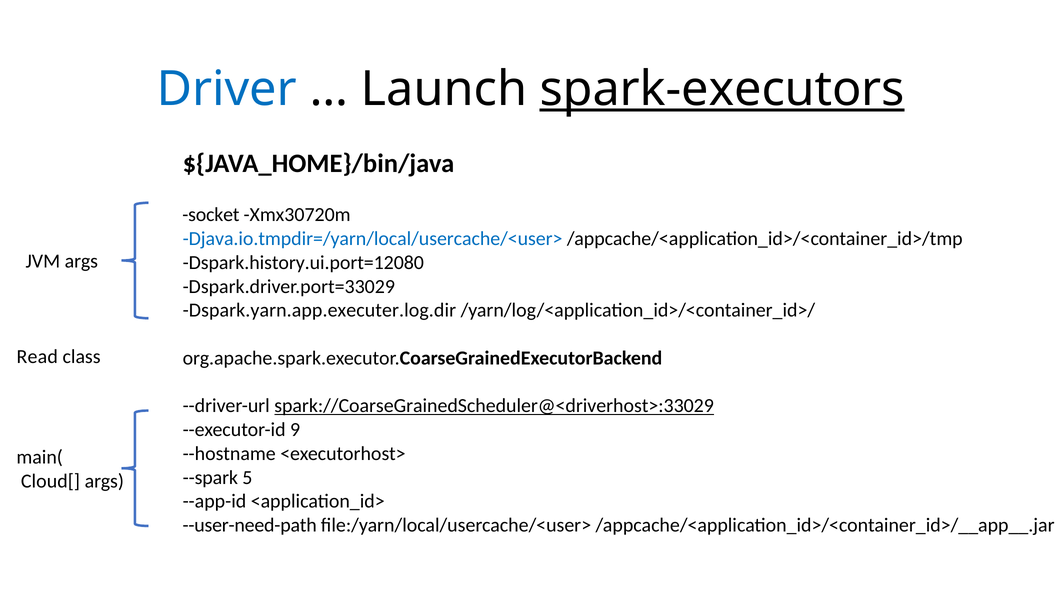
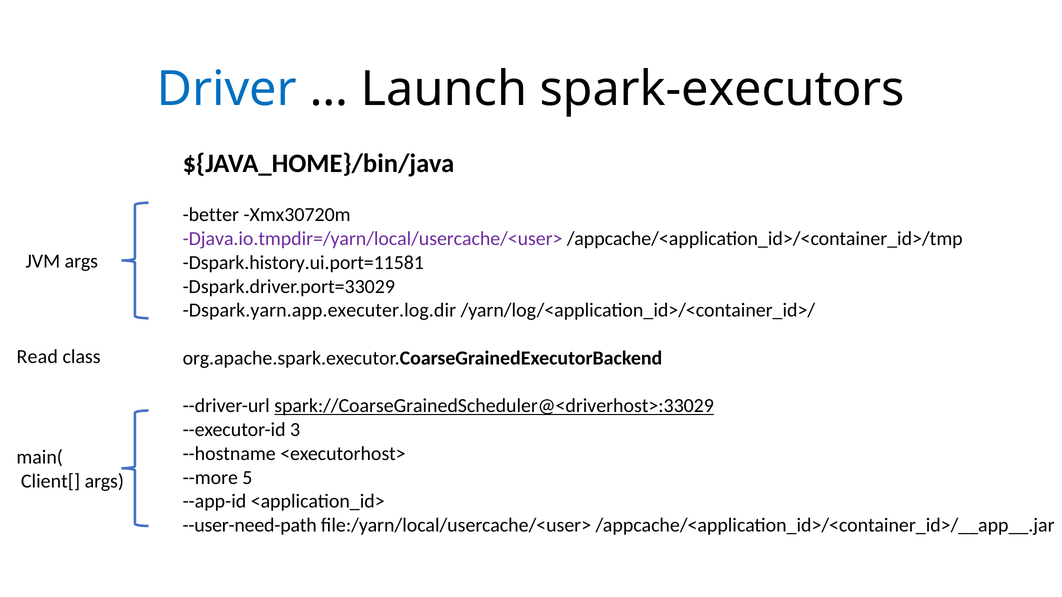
spark-executors underline: present -> none
socket: socket -> better
Djava.io.tmpdir=/yarn/local/usercache/<user> colour: blue -> purple
Dspark.history.ui.port=12080: Dspark.history.ui.port=12080 -> Dspark.history.ui.port=11581
9: 9 -> 3
--spark: --spark -> --more
Cloud[: Cloud[ -> Client[
